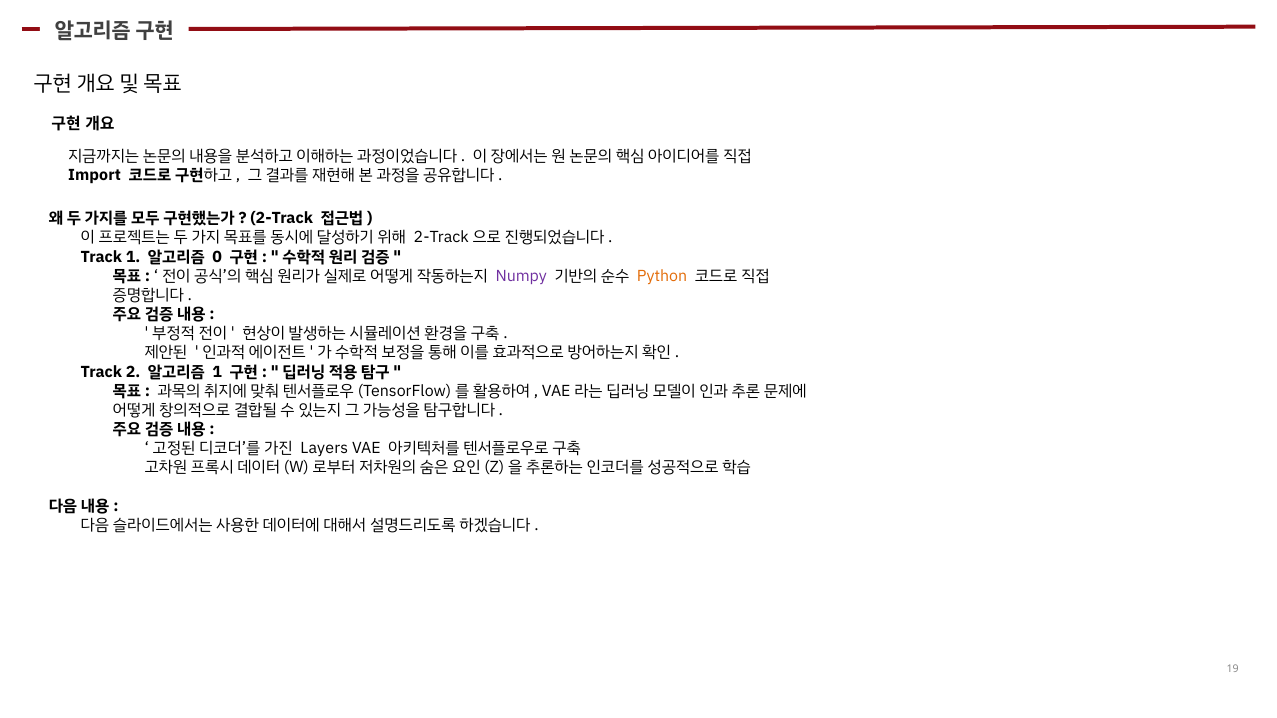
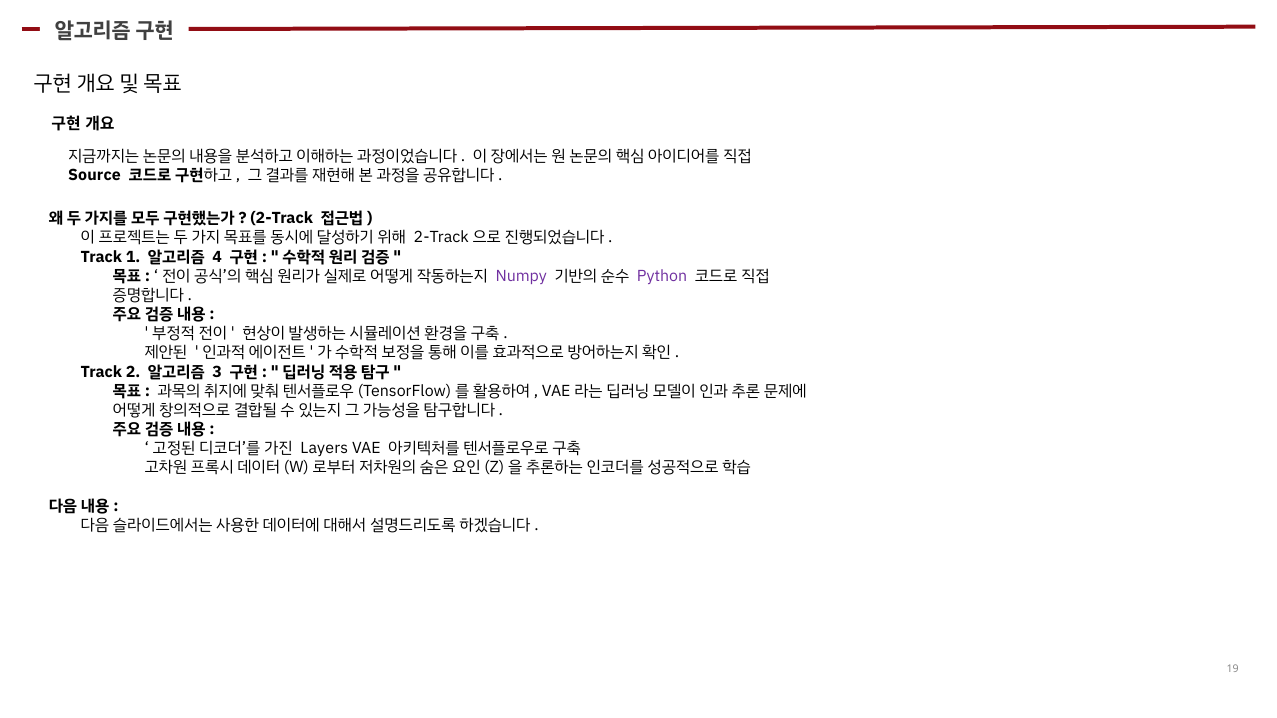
Import: Import -> Source
0: 0 -> 4
Python colour: orange -> purple
1 at (217, 372): 1 -> 3
